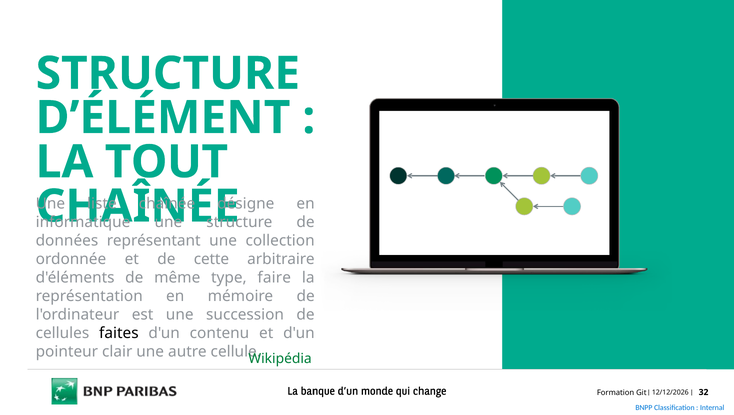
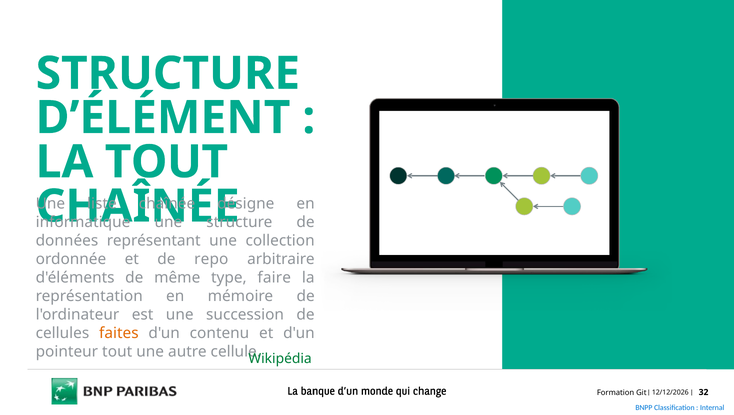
cette: cette -> repo
faites colour: black -> orange
pointeur clair: clair -> tout
